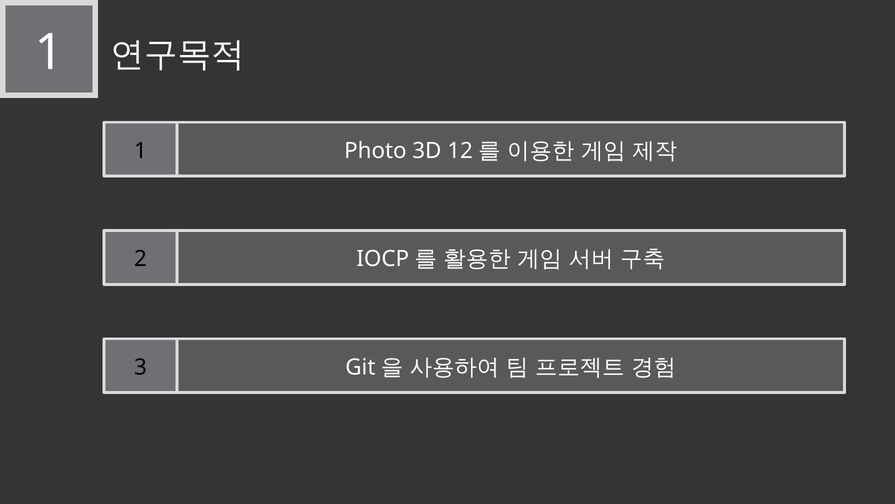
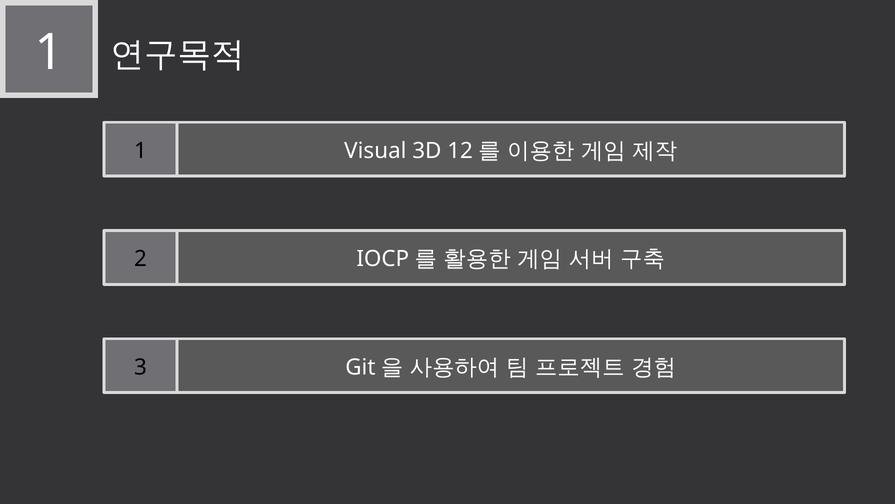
Photo: Photo -> Visual
